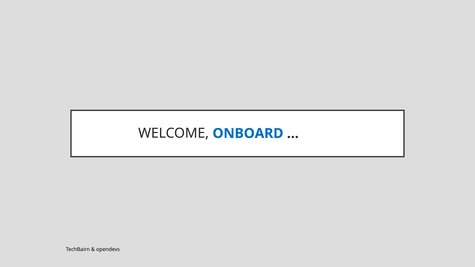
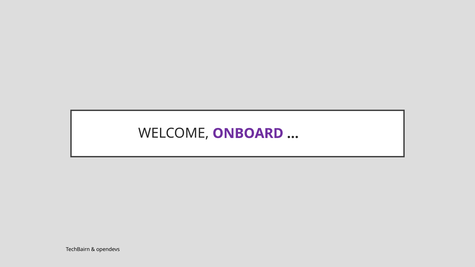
ONBOARD colour: blue -> purple
